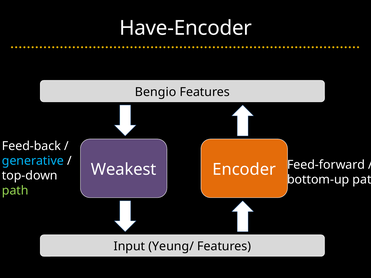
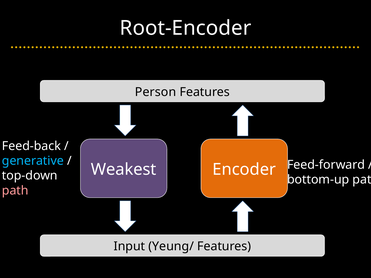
Have-Encoder: Have-Encoder -> Root-Encoder
Bengio: Bengio -> Person
path at (15, 191) colour: light green -> pink
